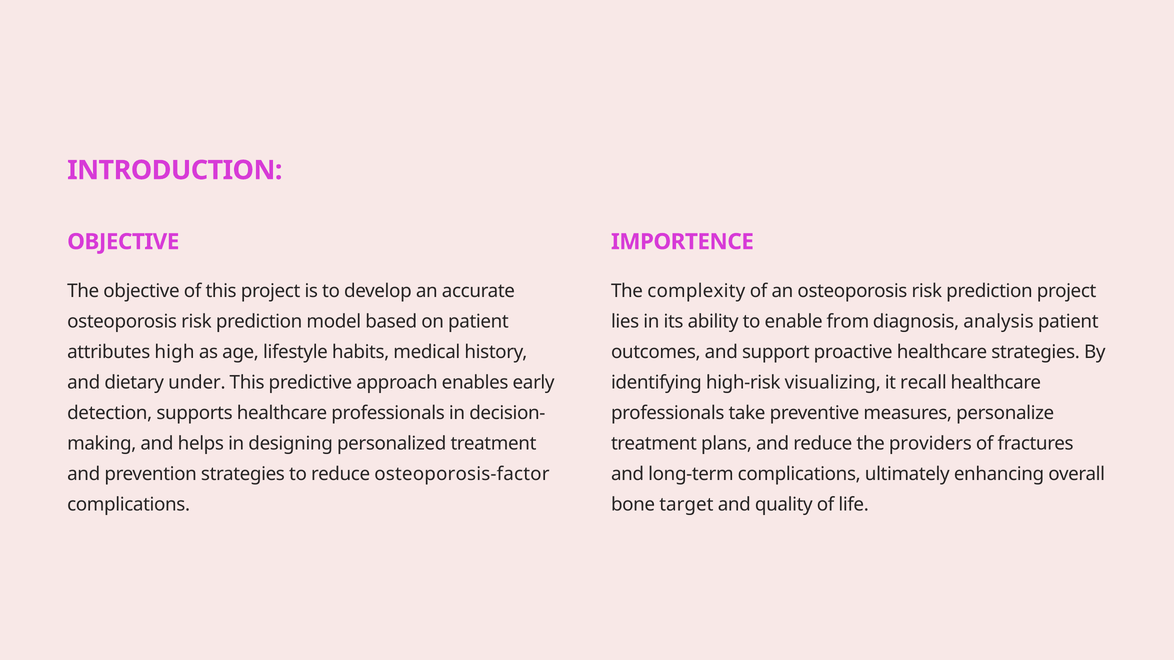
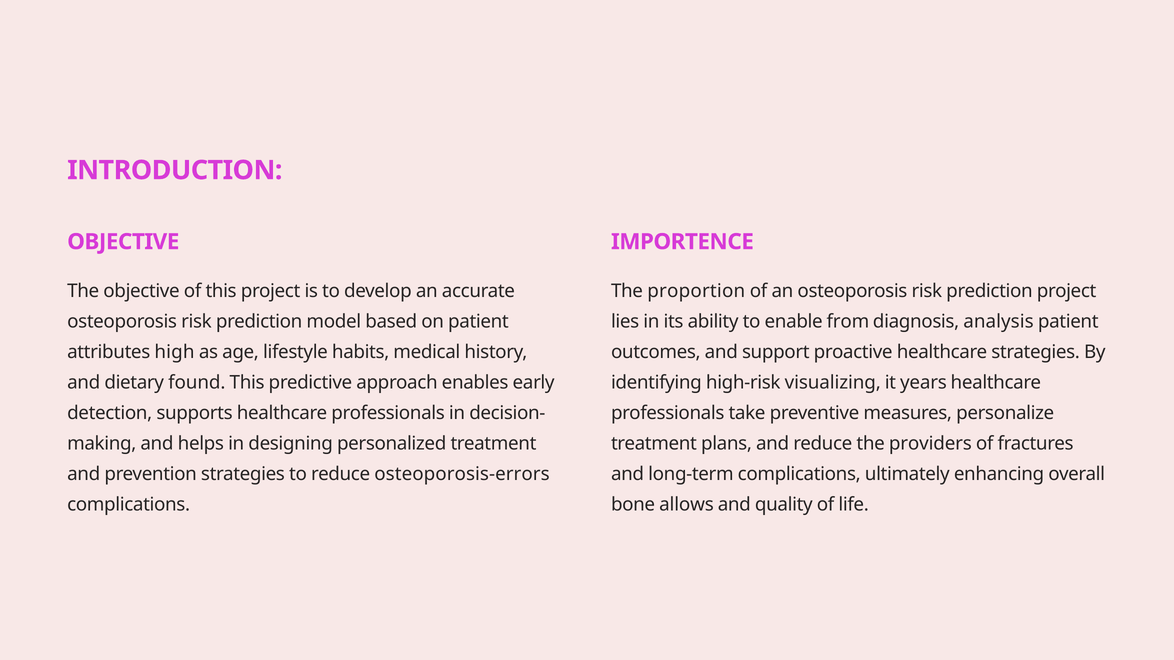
complexity: complexity -> proportion
under: under -> found
recall: recall -> years
osteoporosis-factor: osteoporosis-factor -> osteoporosis-errors
target: target -> allows
